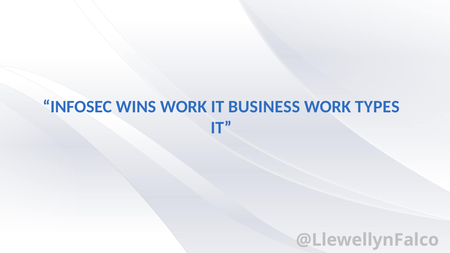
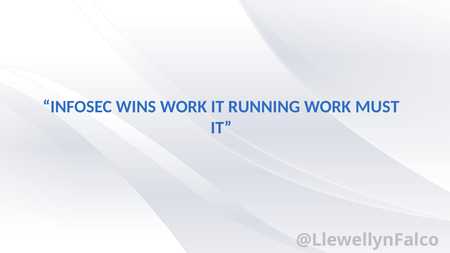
BUSINESS: BUSINESS -> RUNNING
TYPES: TYPES -> MUST
